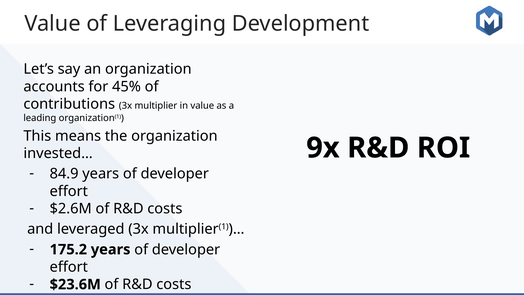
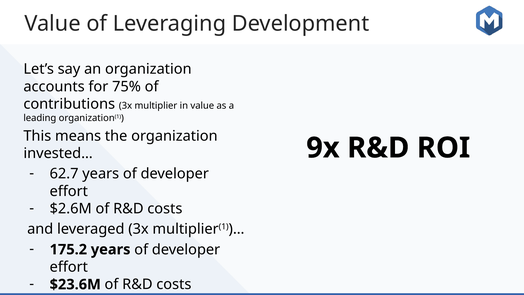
45%: 45% -> 75%
84.9: 84.9 -> 62.7
